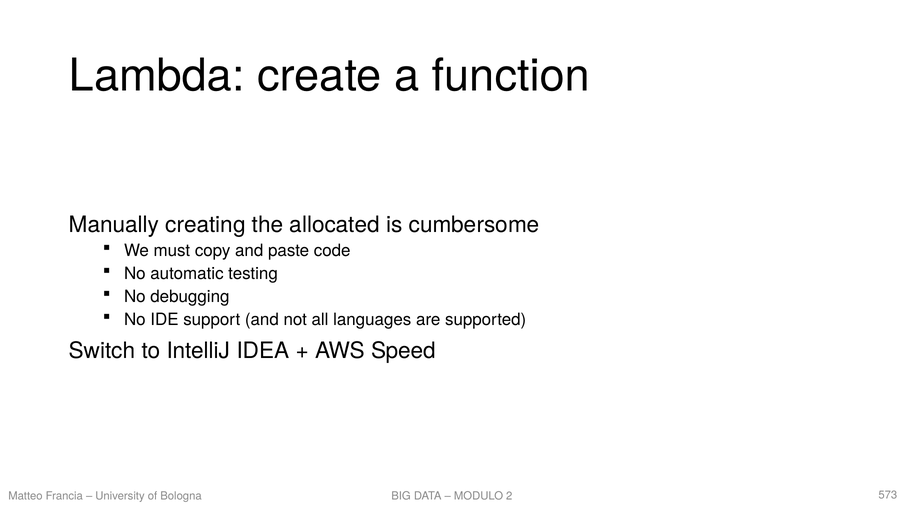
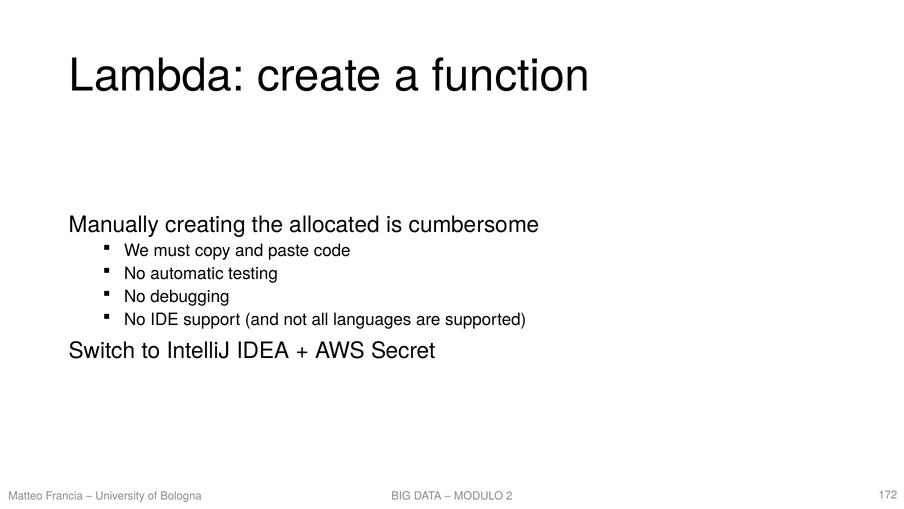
Speed: Speed -> Secret
573: 573 -> 172
